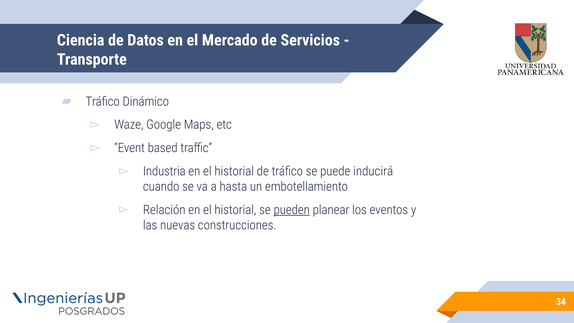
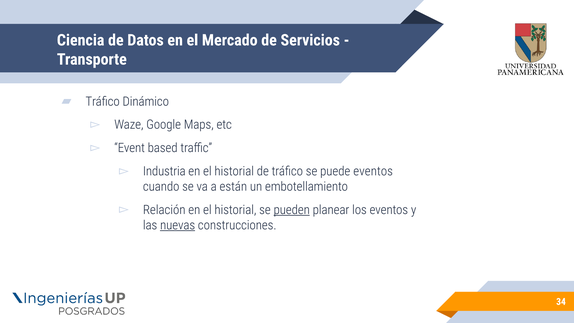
puede inducirá: inducirá -> eventos
hasta: hasta -> están
nuevas underline: none -> present
